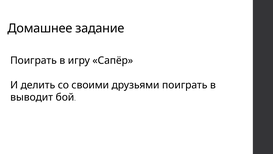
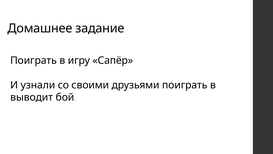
делить: делить -> узнали
